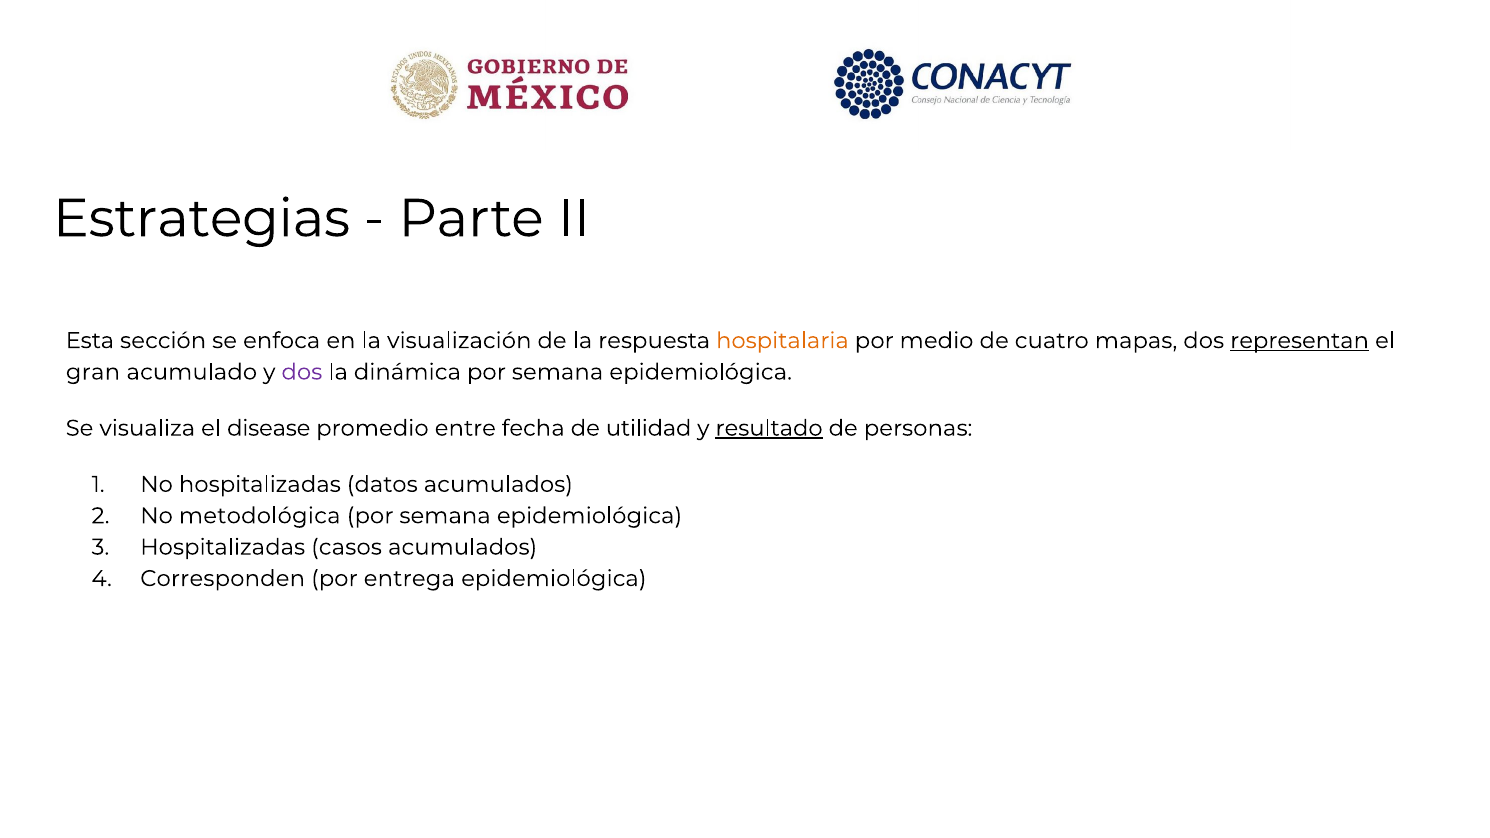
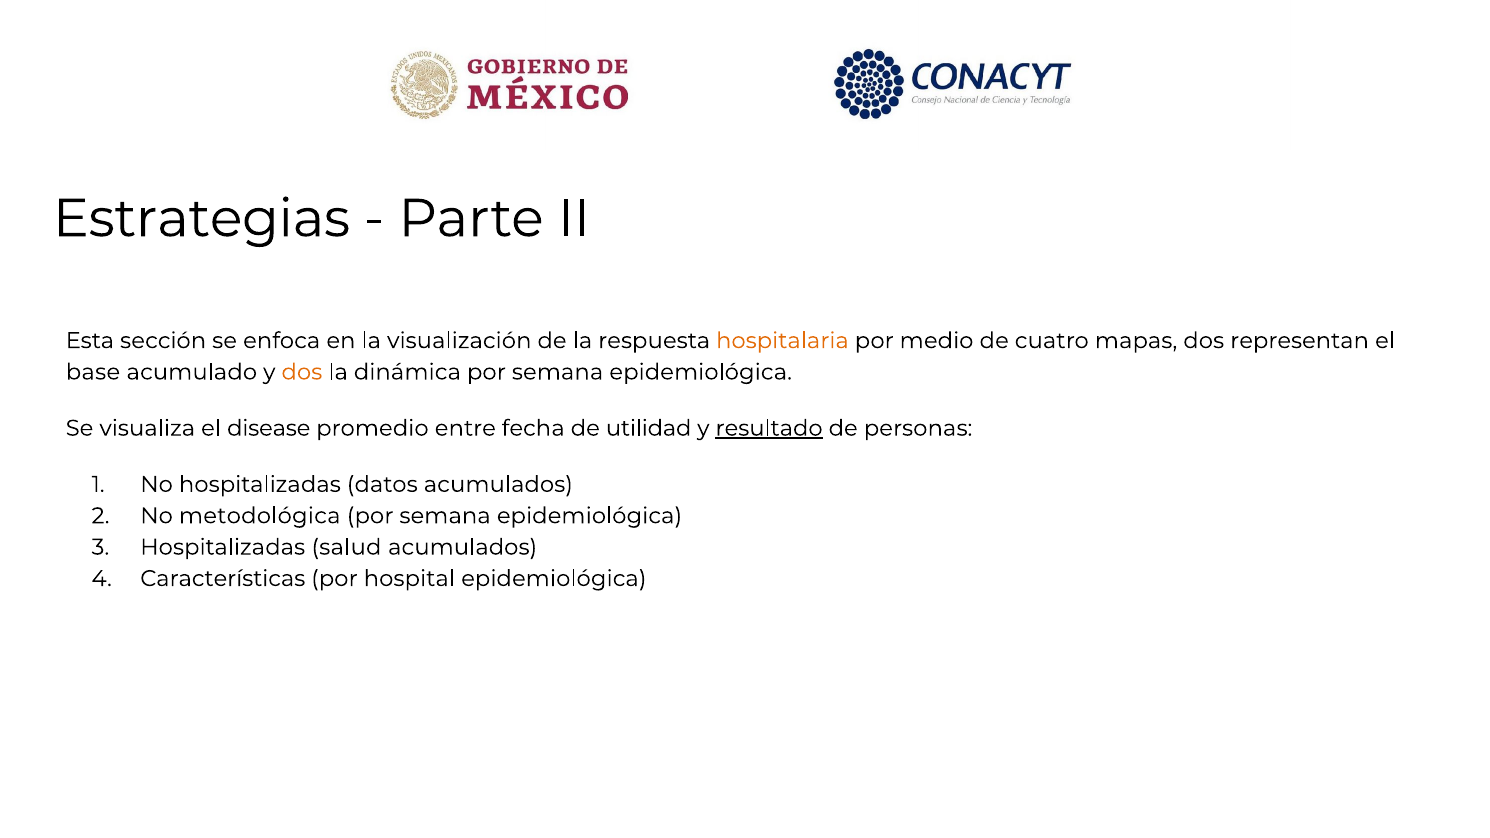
representan underline: present -> none
gran: gran -> base
dos at (302, 372) colour: purple -> orange
casos: casos -> salud
Corresponden: Corresponden -> Características
entrega: entrega -> hospital
